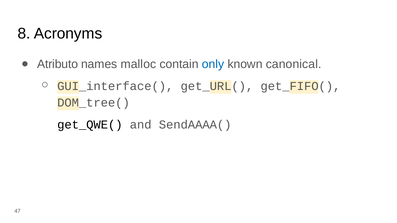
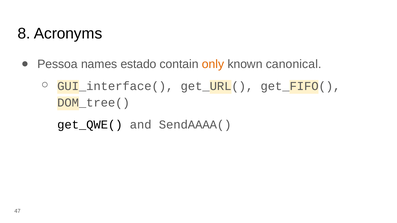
Atributo: Atributo -> Pessoa
malloc: malloc -> estado
only colour: blue -> orange
